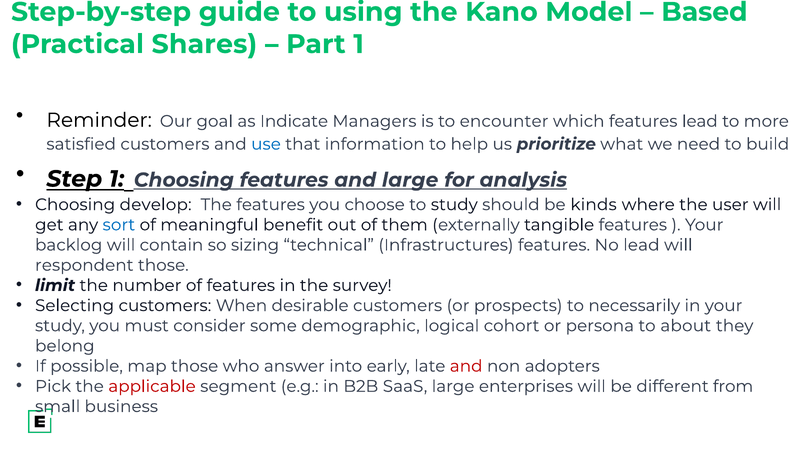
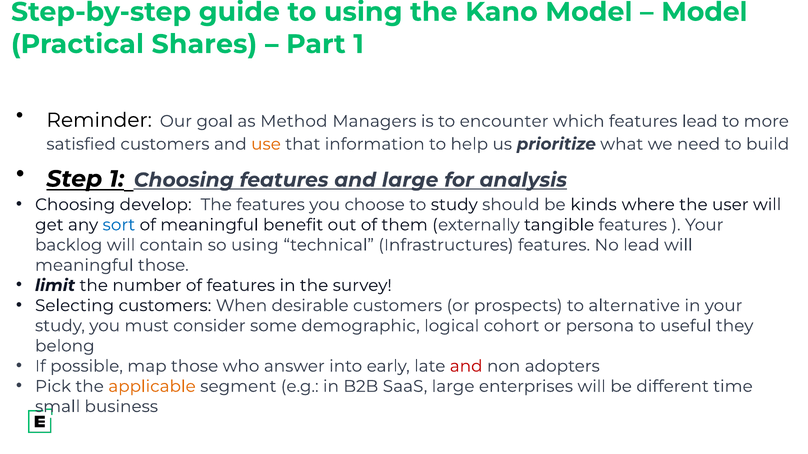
Based at (704, 12): Based -> Model
Indicate: Indicate -> Method
use colour: blue -> orange
so sizing: sizing -> using
respondent at (84, 265): respondent -> meaningful
necessarily: necessarily -> alternative
about: about -> useful
applicable colour: red -> orange
from: from -> time
